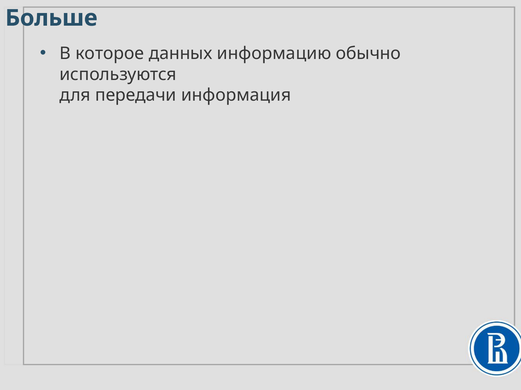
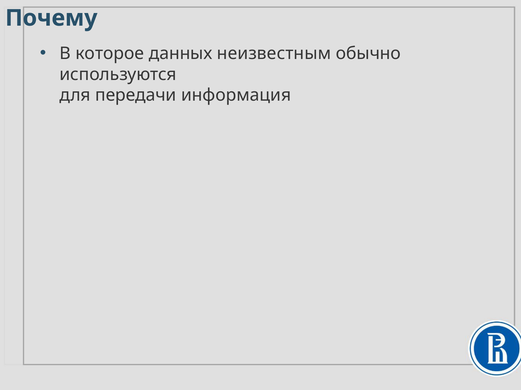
Больше: Больше -> Почему
информацию: информацию -> неизвестным
